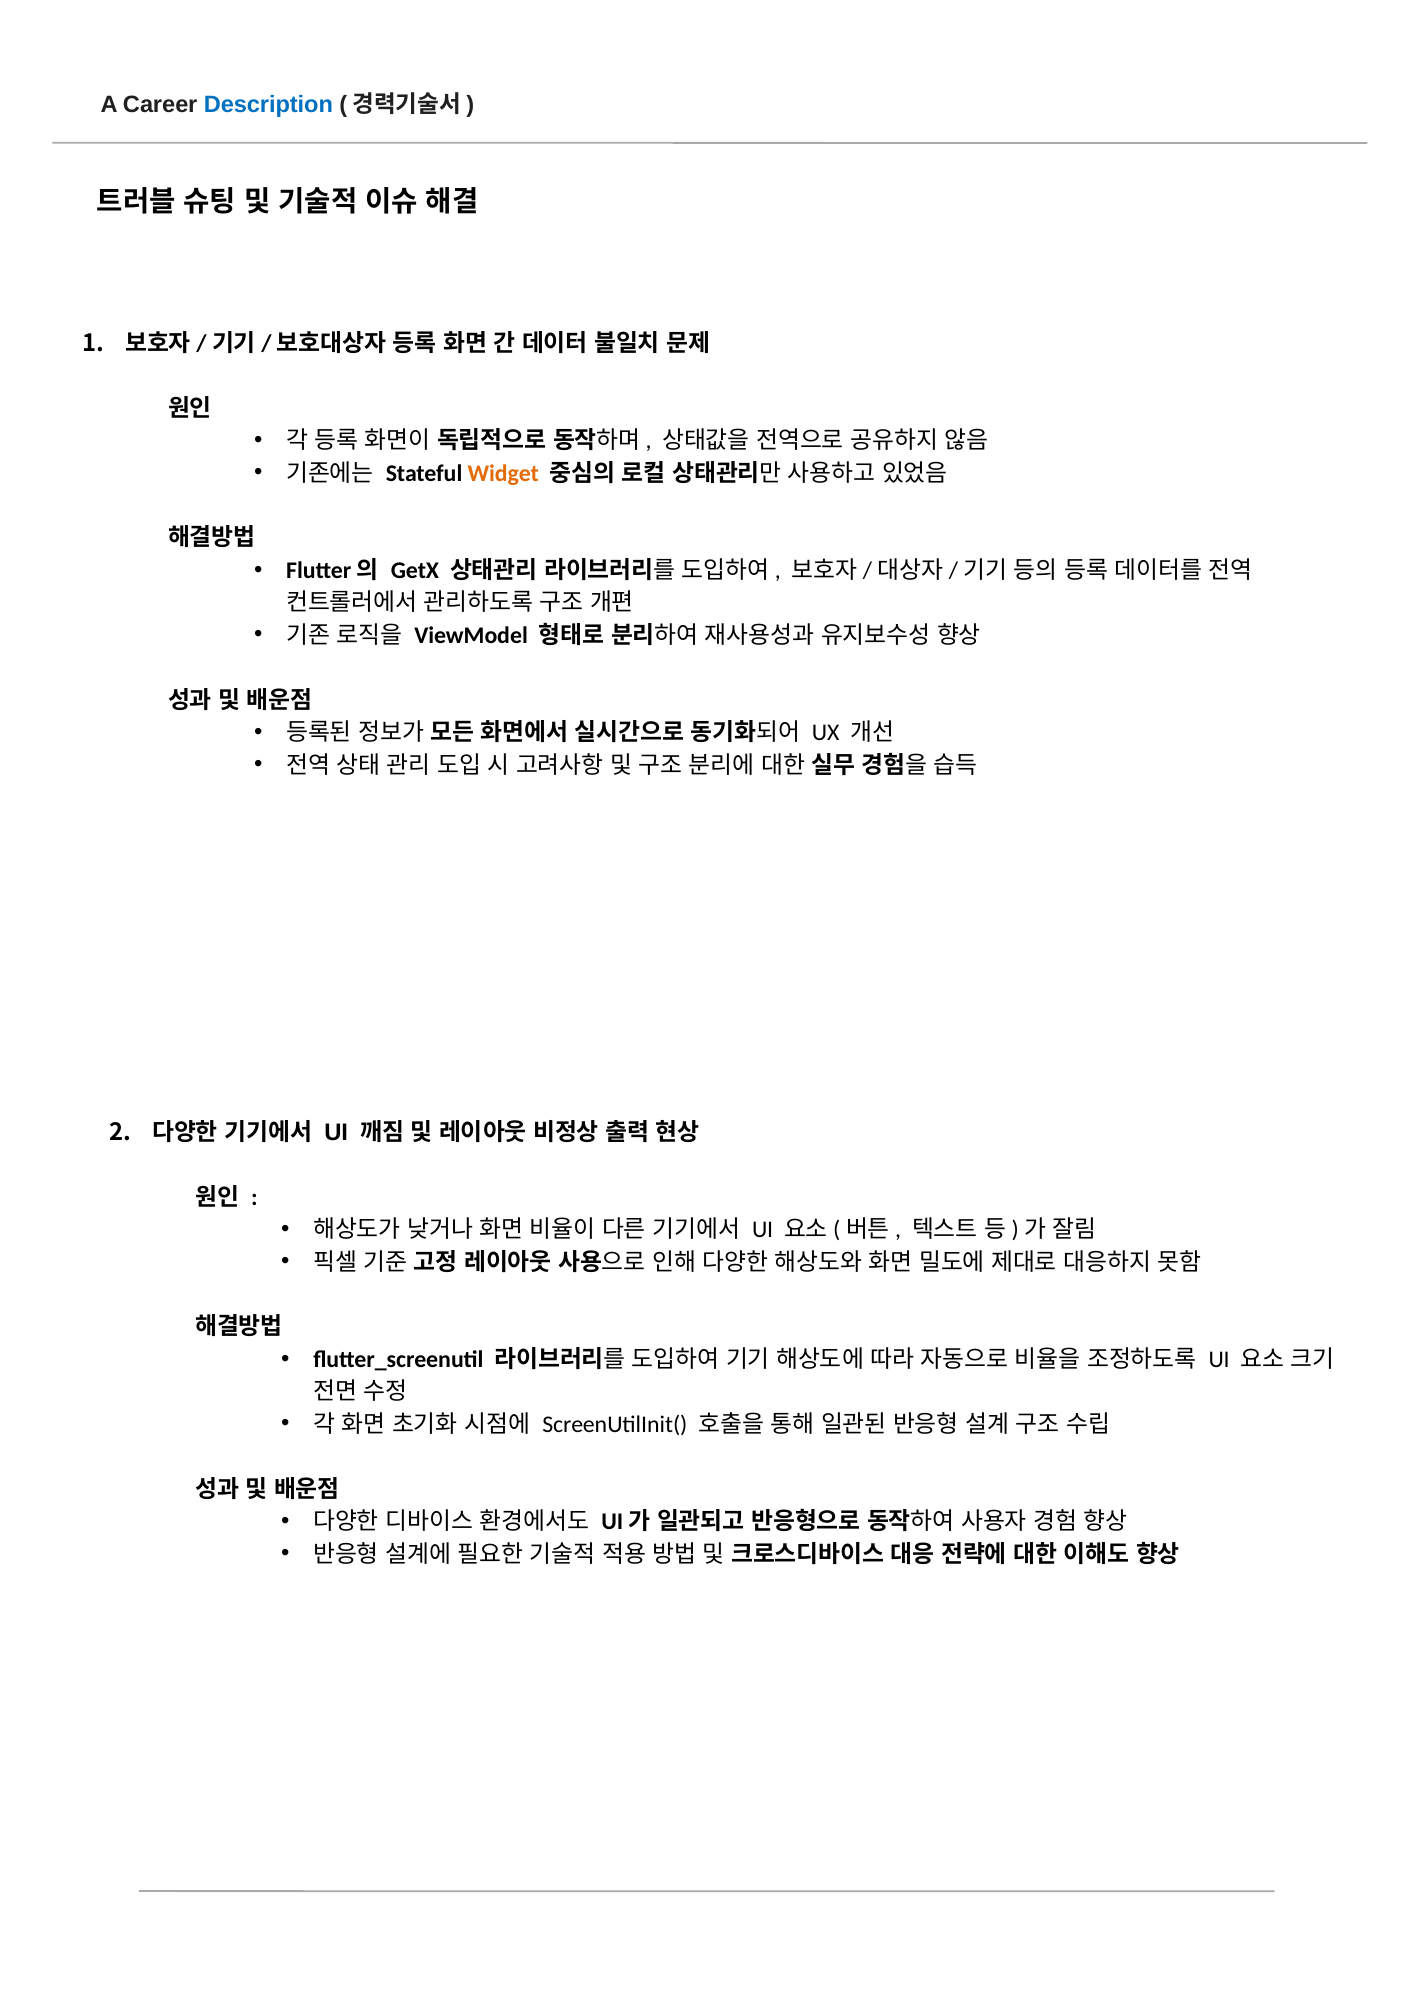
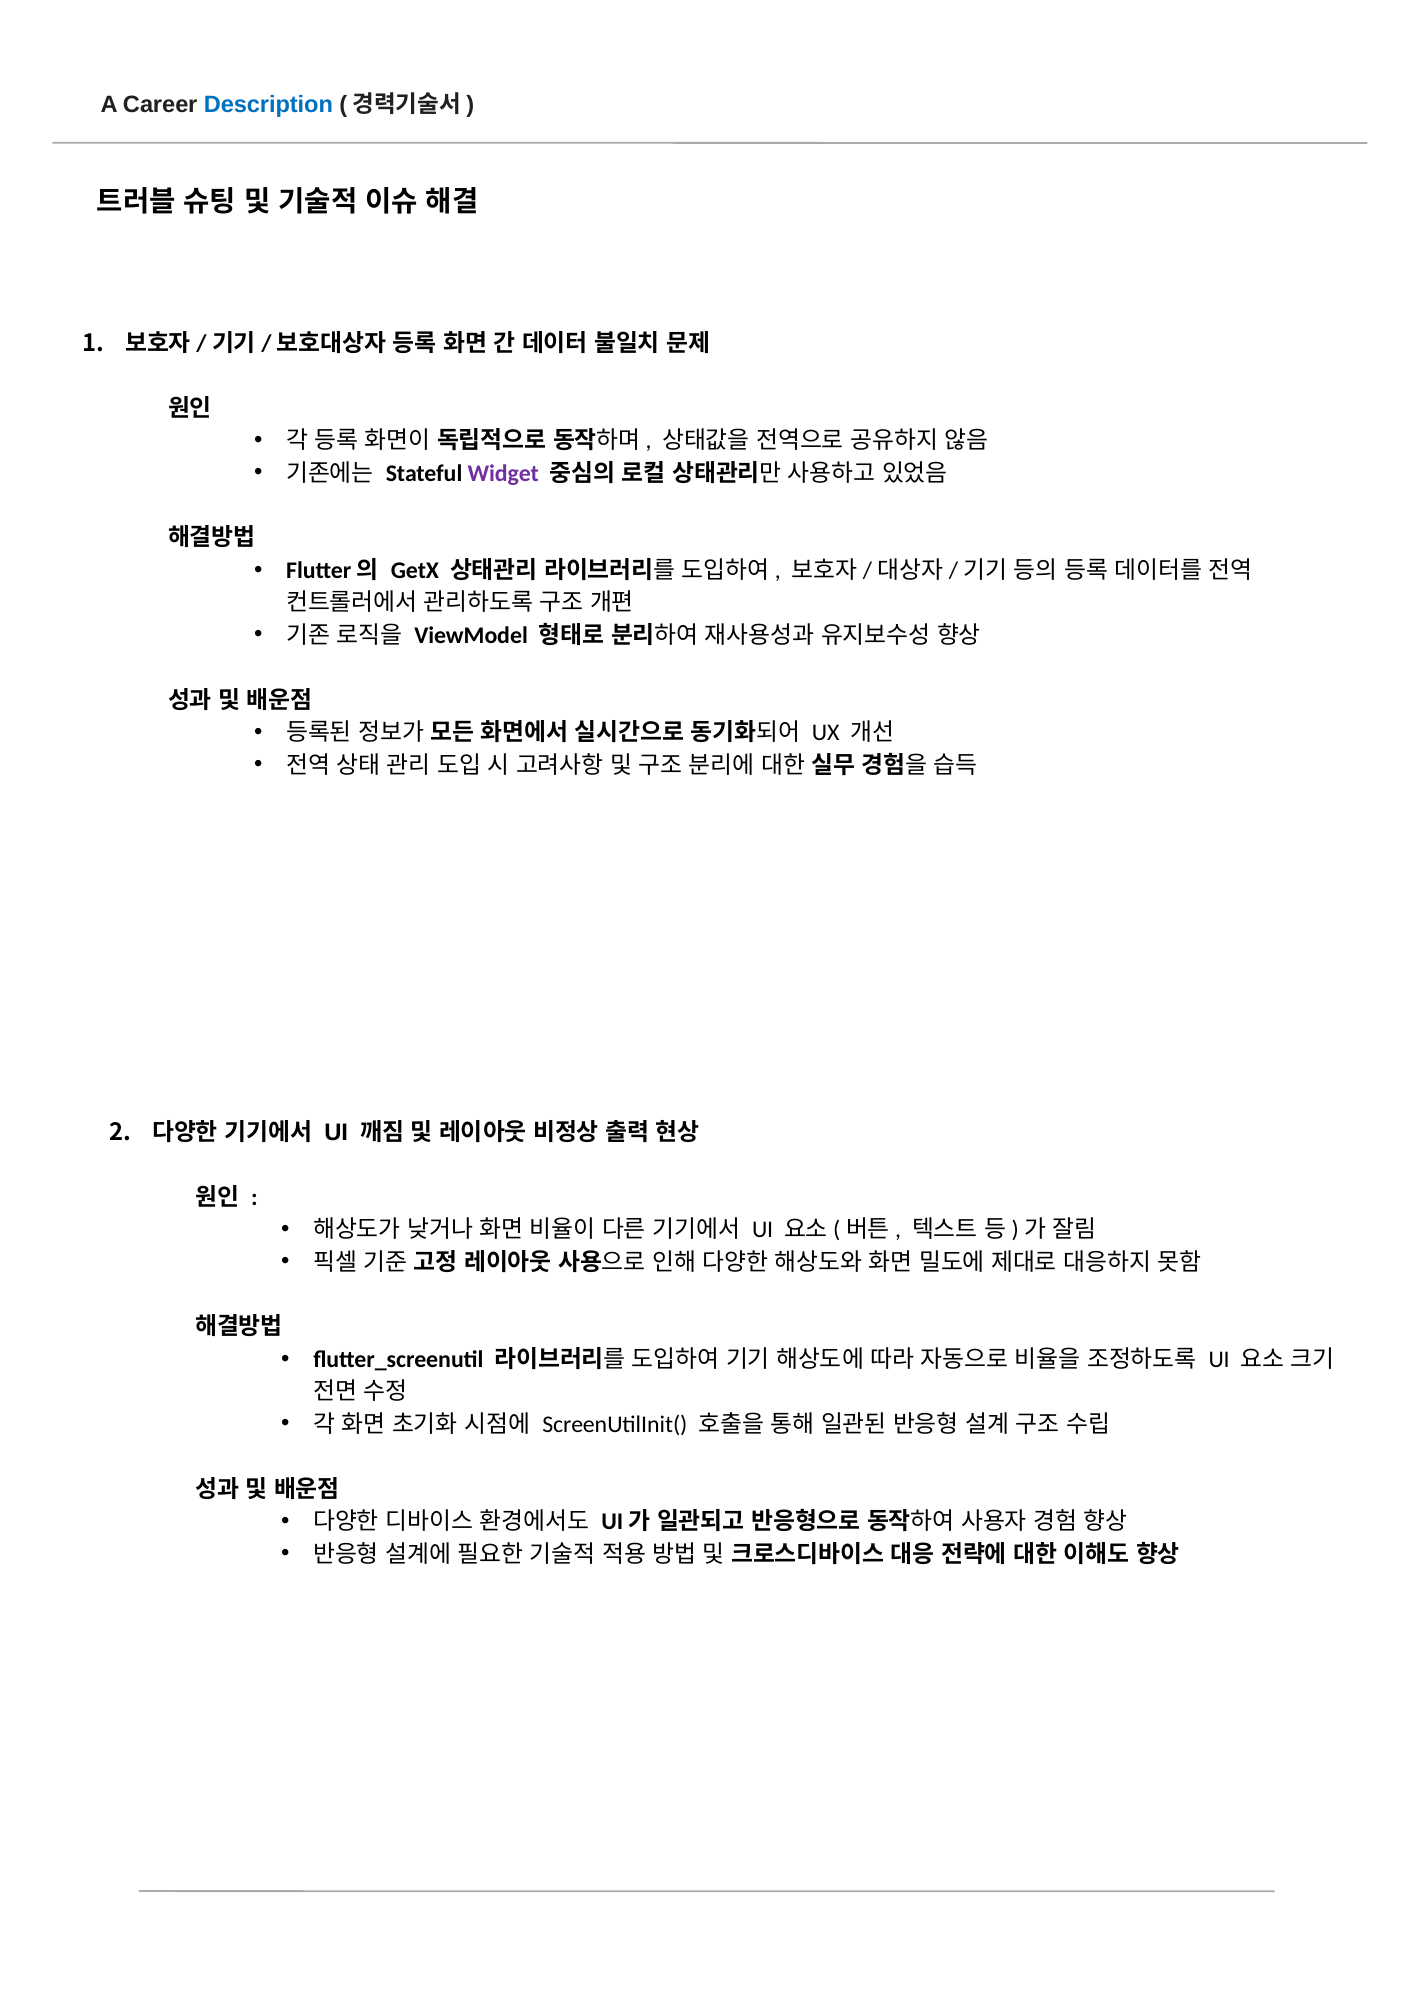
Widget colour: orange -> purple
